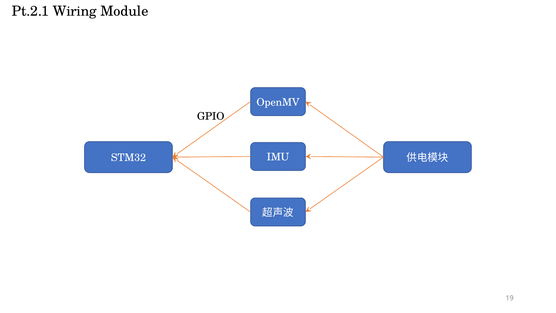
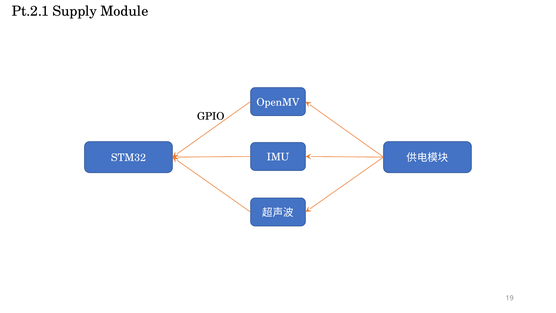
Wiring: Wiring -> Supply
